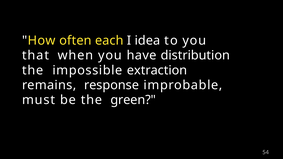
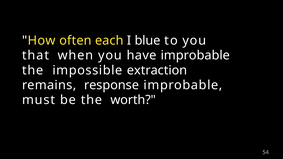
idea: idea -> blue
have distribution: distribution -> improbable
green: green -> worth
